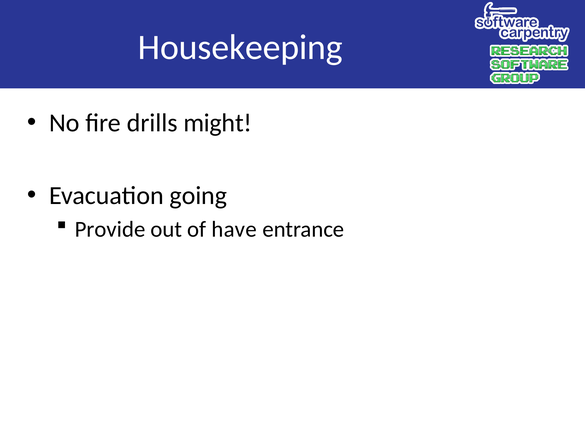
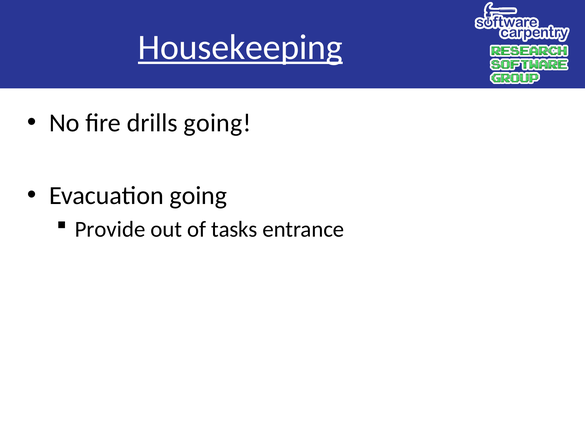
Housekeeping underline: none -> present
drills might: might -> going
have: have -> tasks
